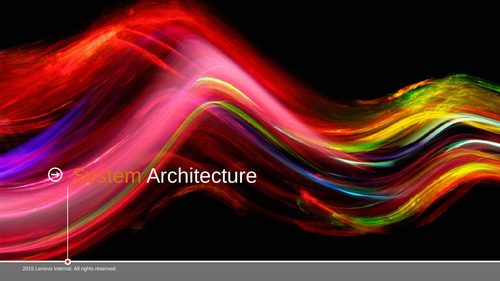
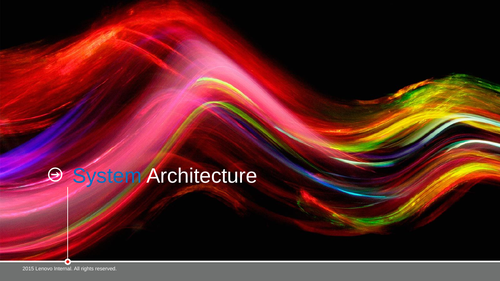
System colour: orange -> blue
